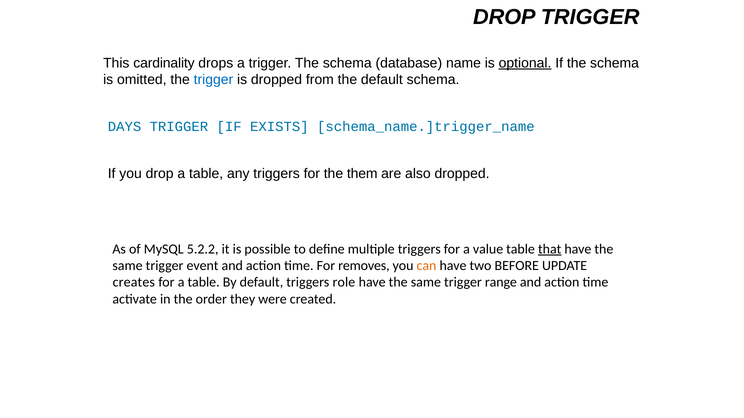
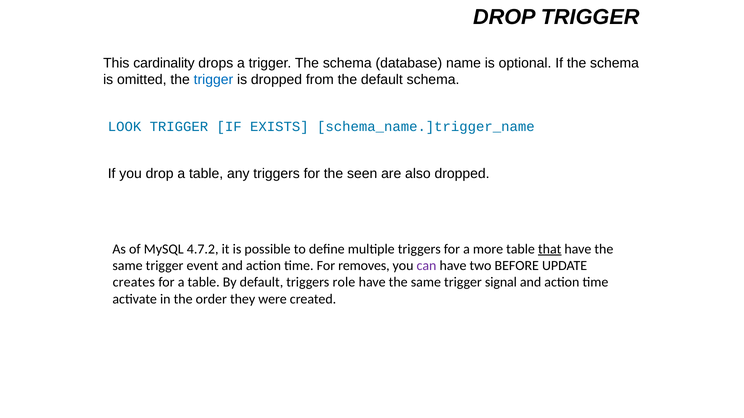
optional underline: present -> none
DAYS: DAYS -> LOOK
them: them -> seen
5.2.2: 5.2.2 -> 4.7.2
value: value -> more
can colour: orange -> purple
range: range -> signal
